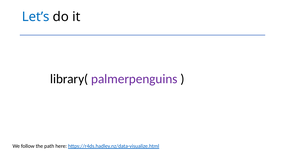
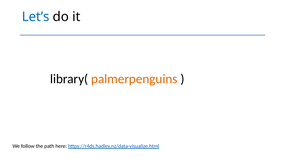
palmerpenguins colour: purple -> orange
